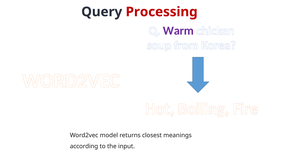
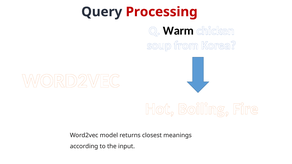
Warm colour: purple -> black
